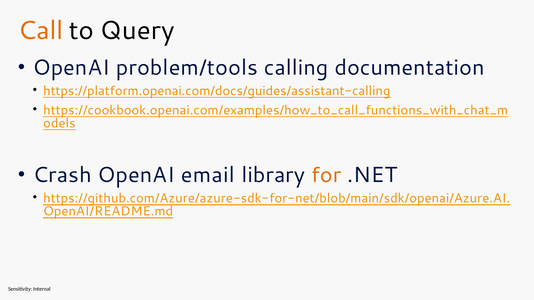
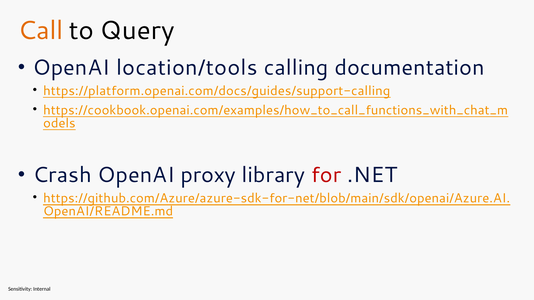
problem/tools: problem/tools -> location/tools
https://platform.openai.com/docs/guides/assistant-calling: https://platform.openai.com/docs/guides/assistant-calling -> https://platform.openai.com/docs/guides/support-calling
email: email -> proxy
for colour: orange -> red
